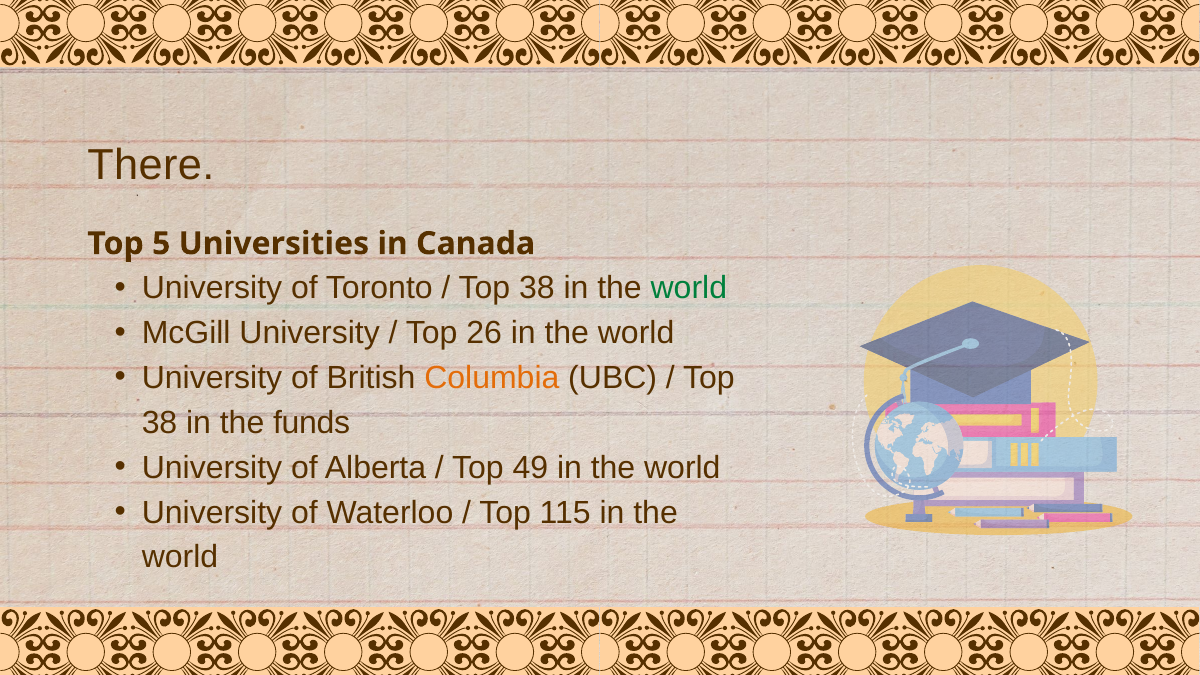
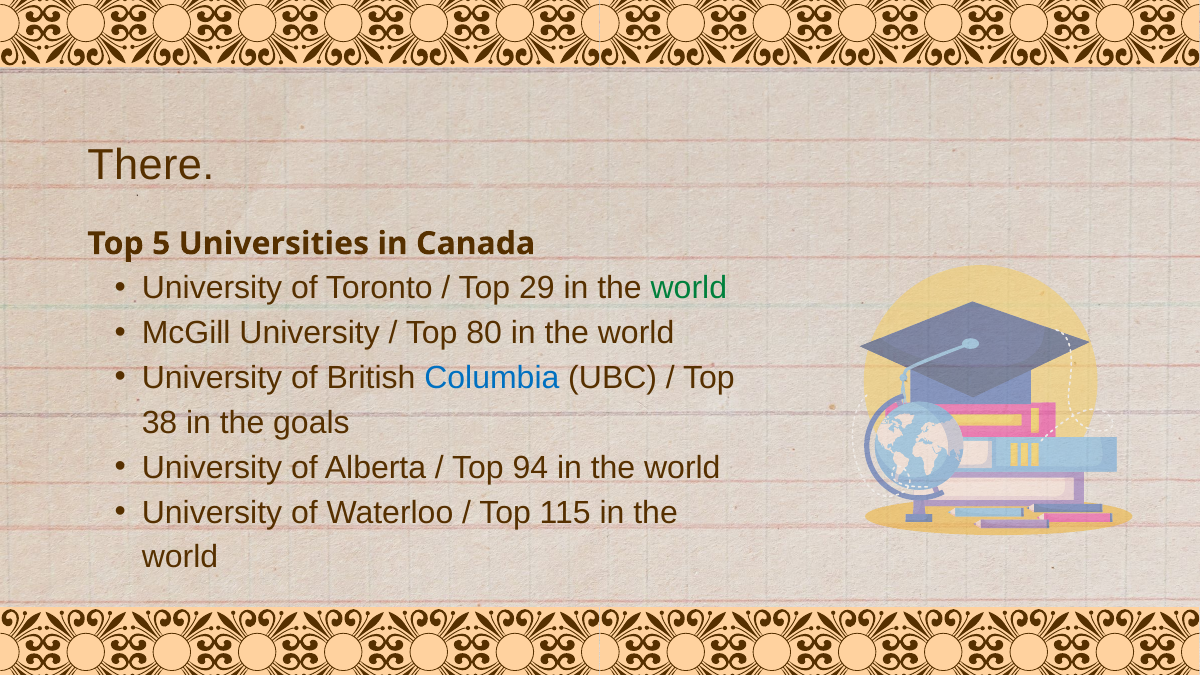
38 at (537, 288): 38 -> 29
26: 26 -> 80
Columbia colour: orange -> blue
funds: funds -> goals
49: 49 -> 94
